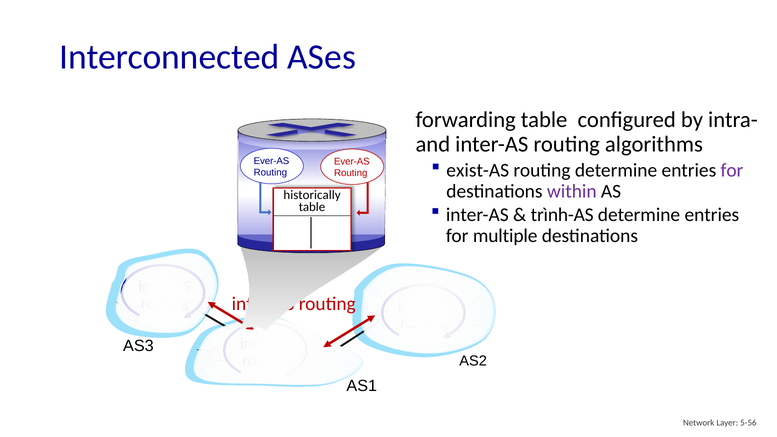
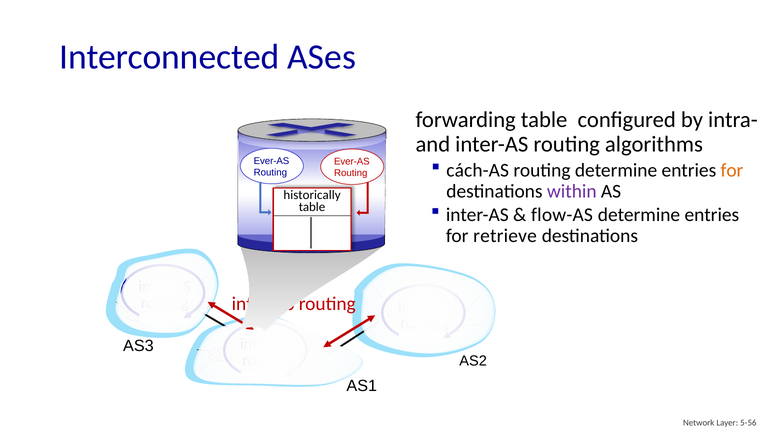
exist-AS: exist-AS -> cách-AS
for at (732, 170) colour: purple -> orange
trình-AS: trình-AS -> flow-AS
multiple: multiple -> retrieve
